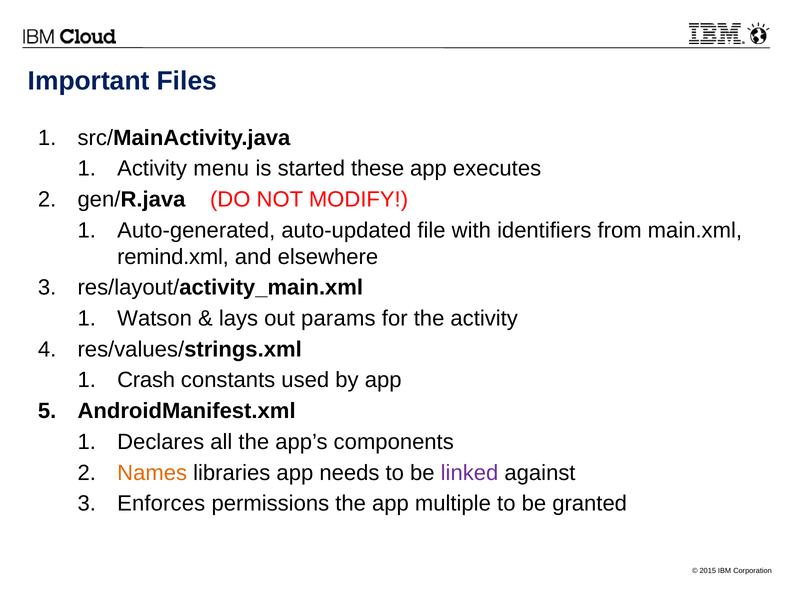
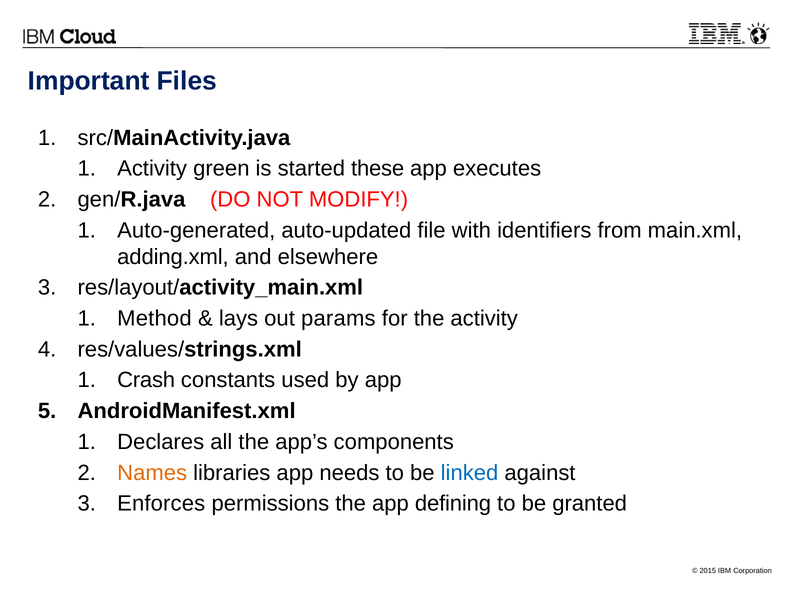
menu: menu -> green
remind.xml: remind.xml -> adding.xml
Watson: Watson -> Method
linked colour: purple -> blue
multiple: multiple -> defining
